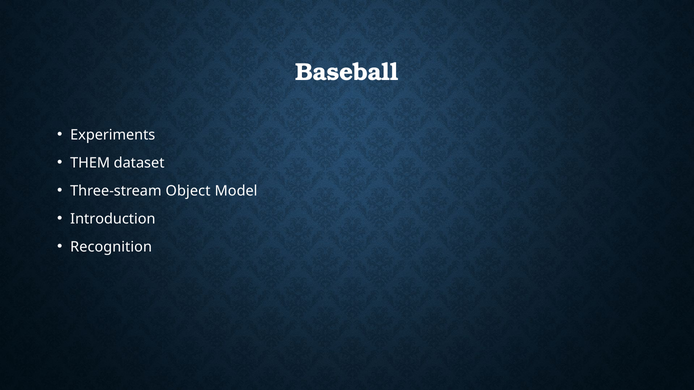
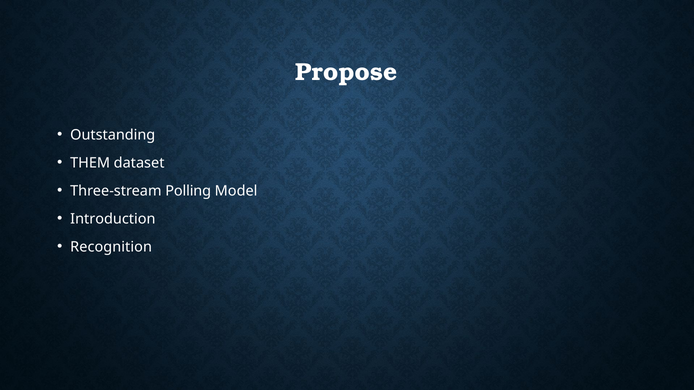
Baseball: Baseball -> Propose
Experiments: Experiments -> Outstanding
Object: Object -> Polling
